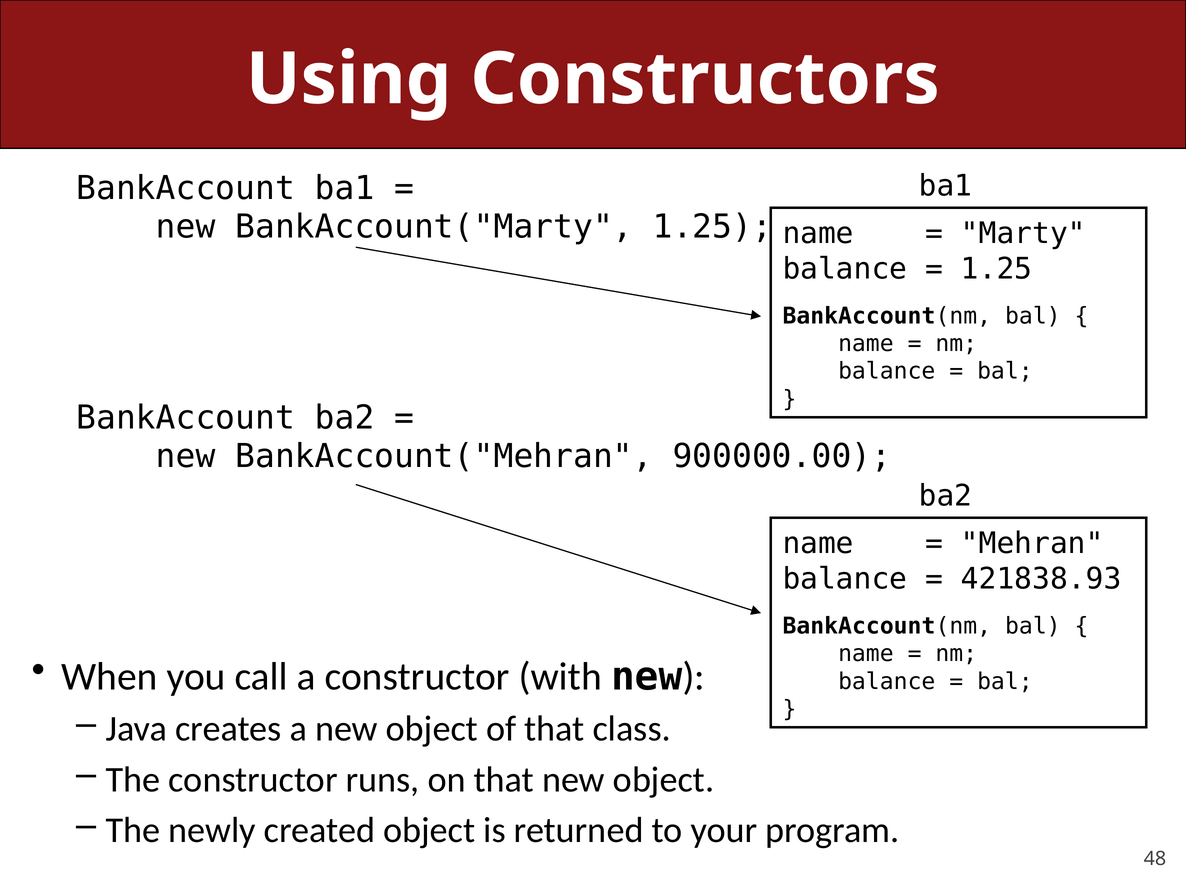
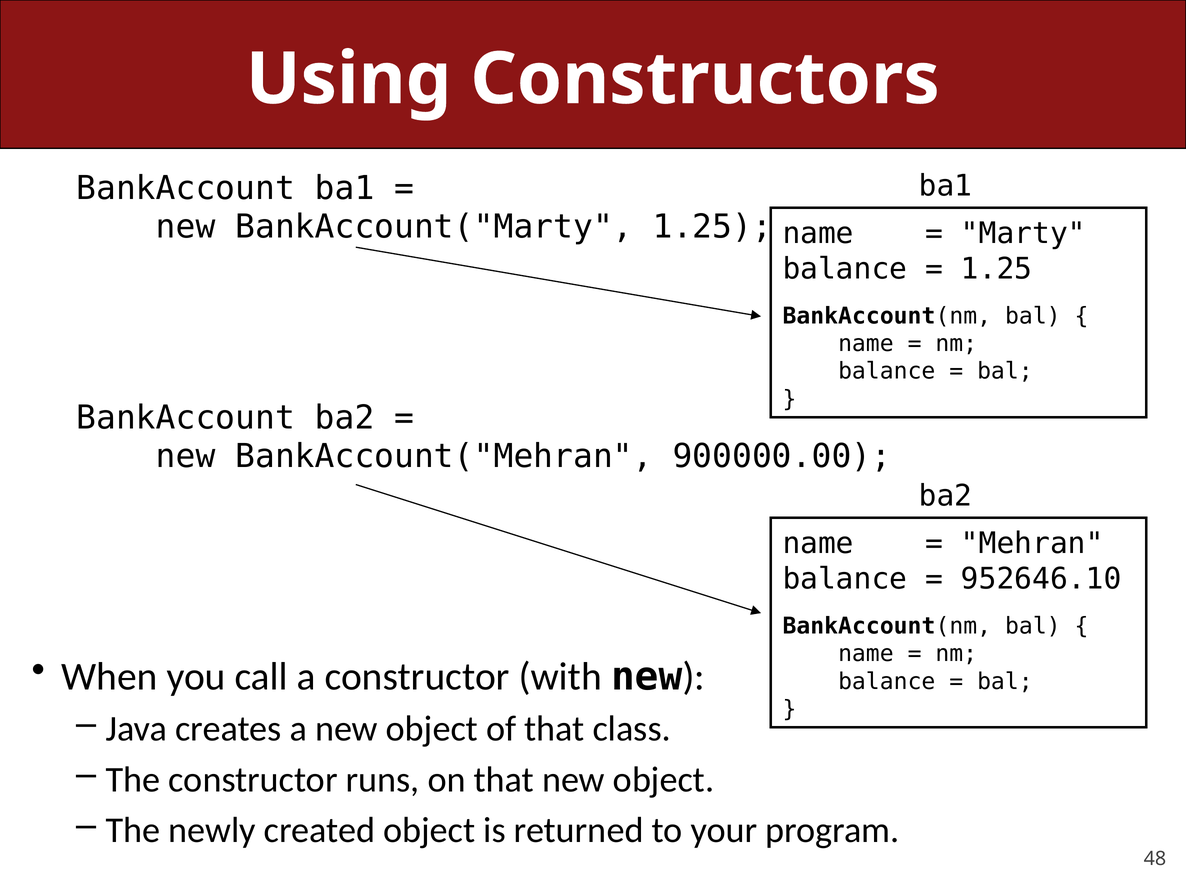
421838.93: 421838.93 -> 952646.10
